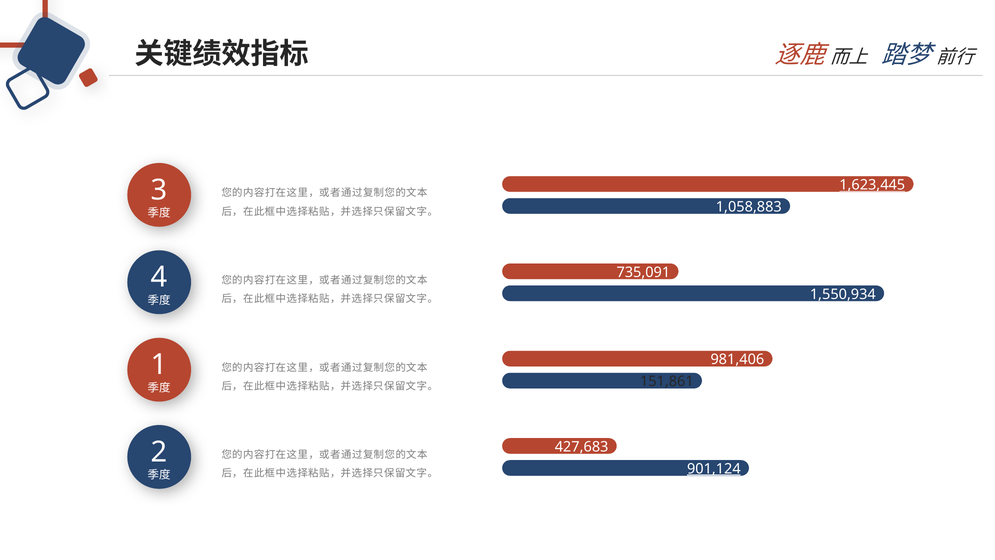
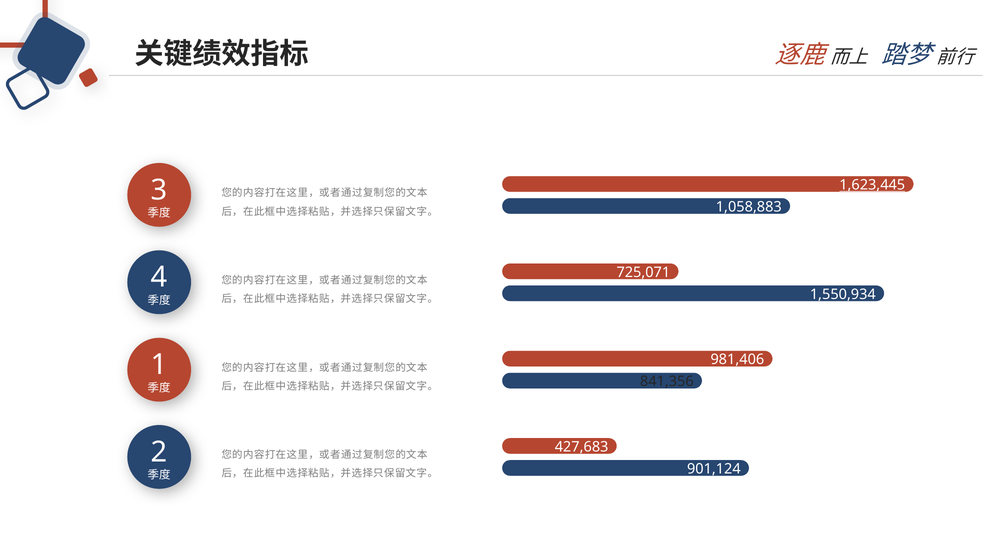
735,091: 735,091 -> 725,071
151,861: 151,861 -> 841,356
901,124 underline: present -> none
